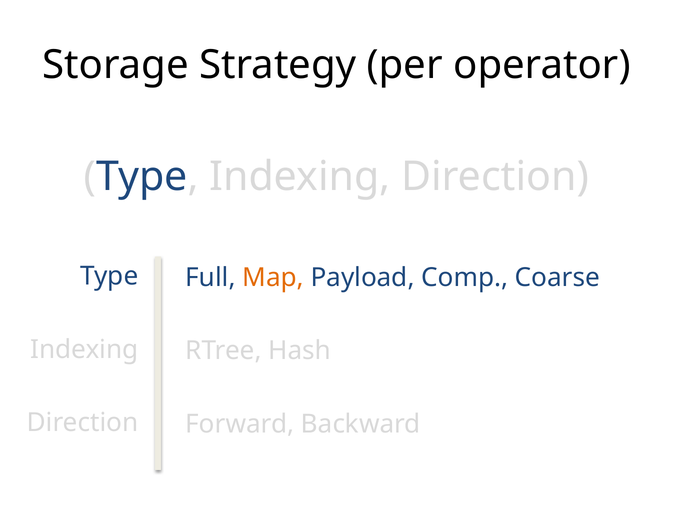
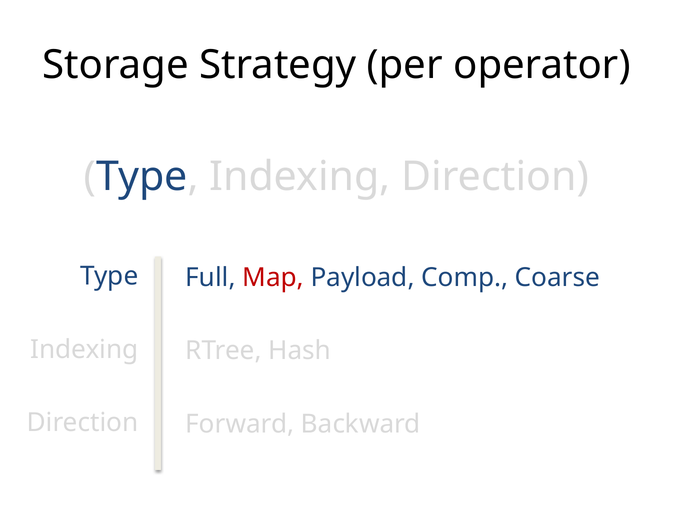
Map colour: orange -> red
